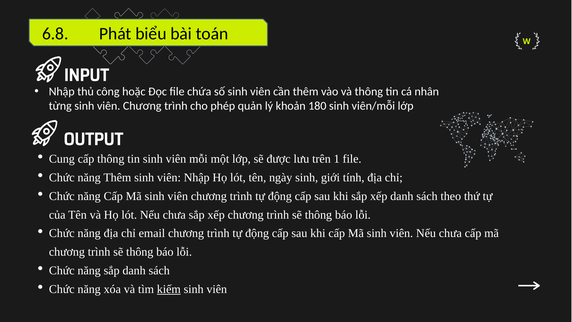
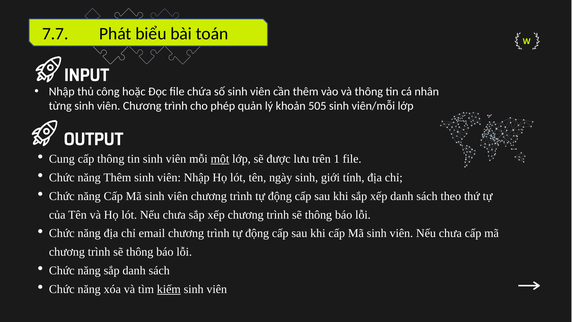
6.8: 6.8 -> 7.7
180: 180 -> 505
một underline: none -> present
